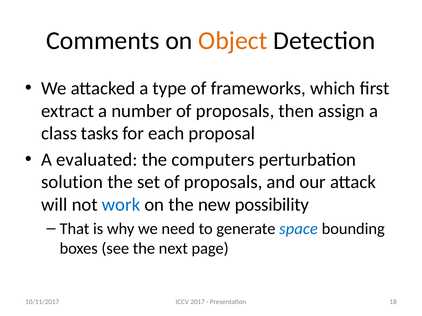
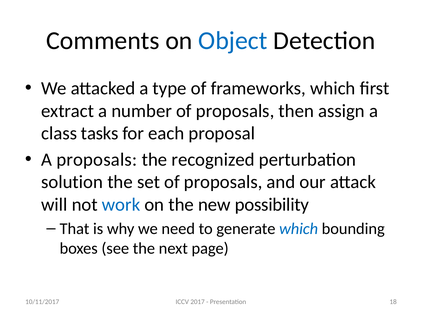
Object colour: orange -> blue
A evaluated: evaluated -> proposals
computers: computers -> recognized
generate space: space -> which
